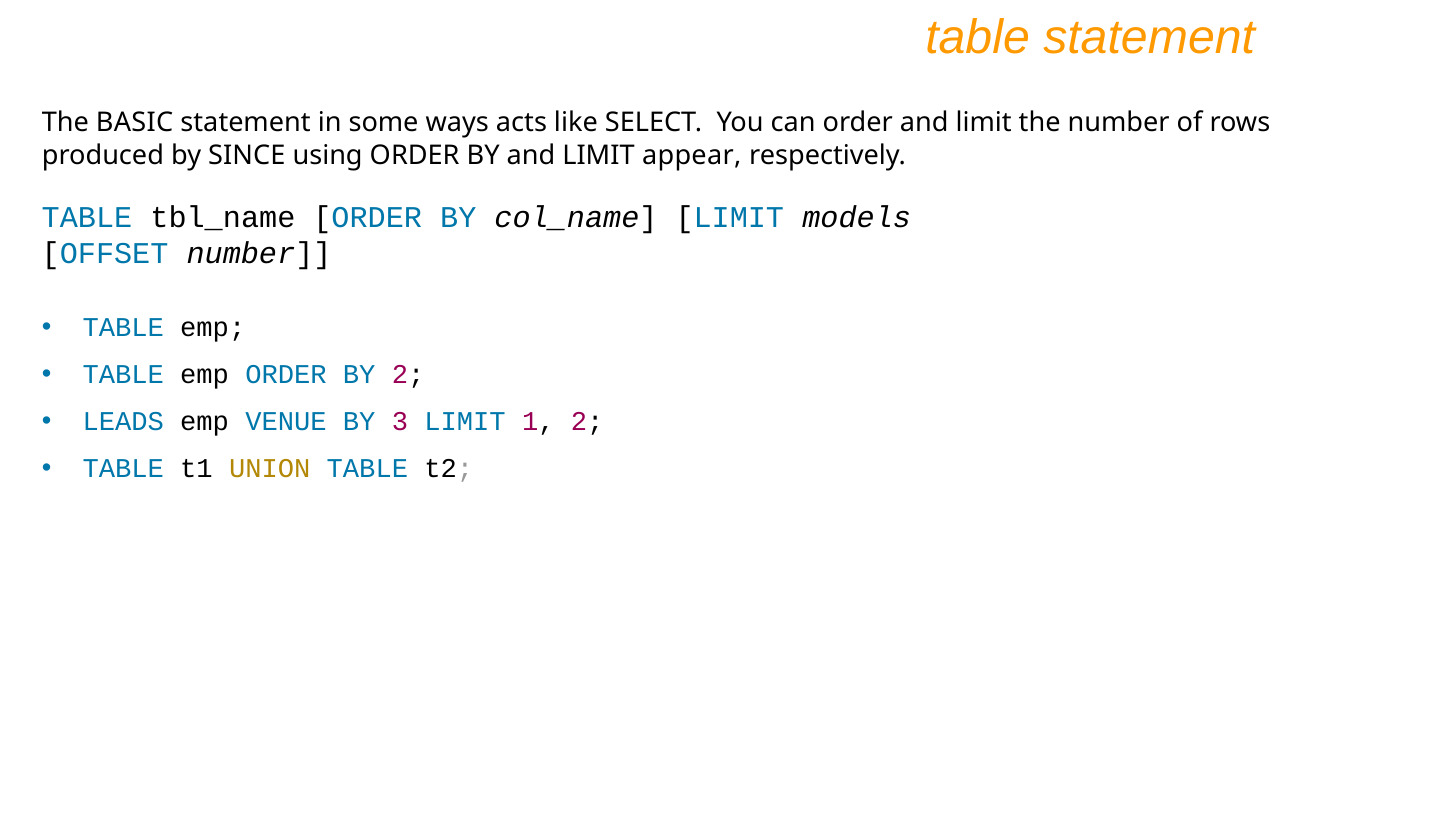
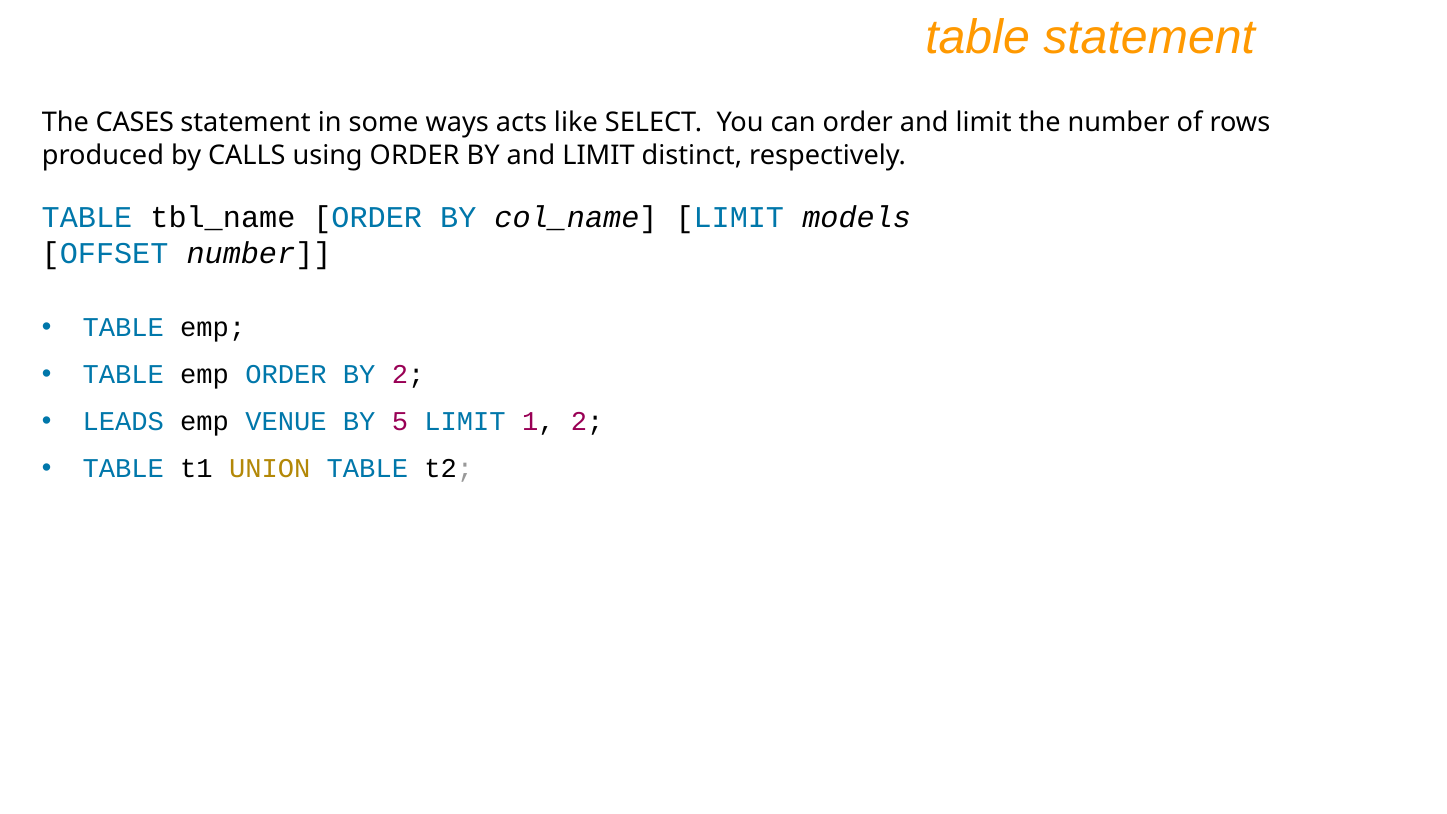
BASIC: BASIC -> CASES
SINCE: SINCE -> CALLS
appear: appear -> distinct
3: 3 -> 5
